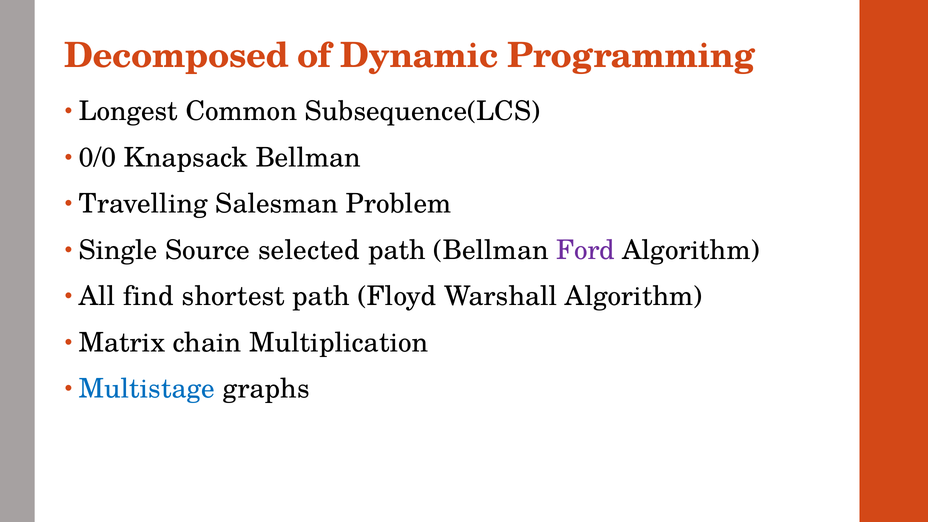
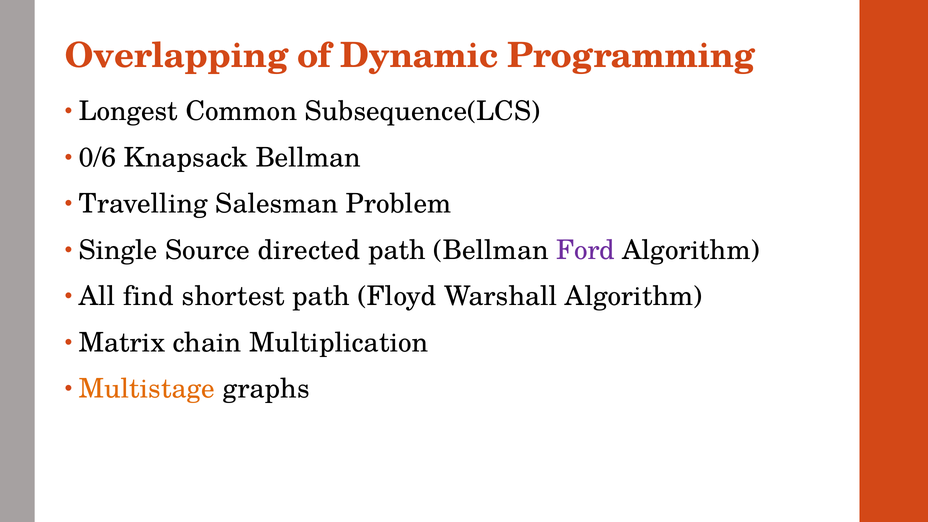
Decomposed: Decomposed -> Overlapping
0/0: 0/0 -> 0/6
selected: selected -> directed
Multistage colour: blue -> orange
